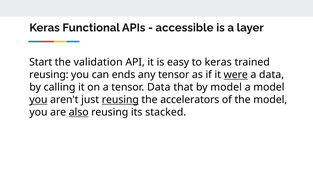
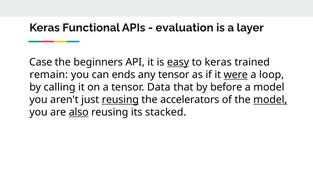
accessible: accessible -> evaluation
Start: Start -> Case
validation: validation -> beginners
easy underline: none -> present
reusing at (49, 75): reusing -> remain
a data: data -> loop
by model: model -> before
you at (38, 100) underline: present -> none
model at (270, 100) underline: none -> present
